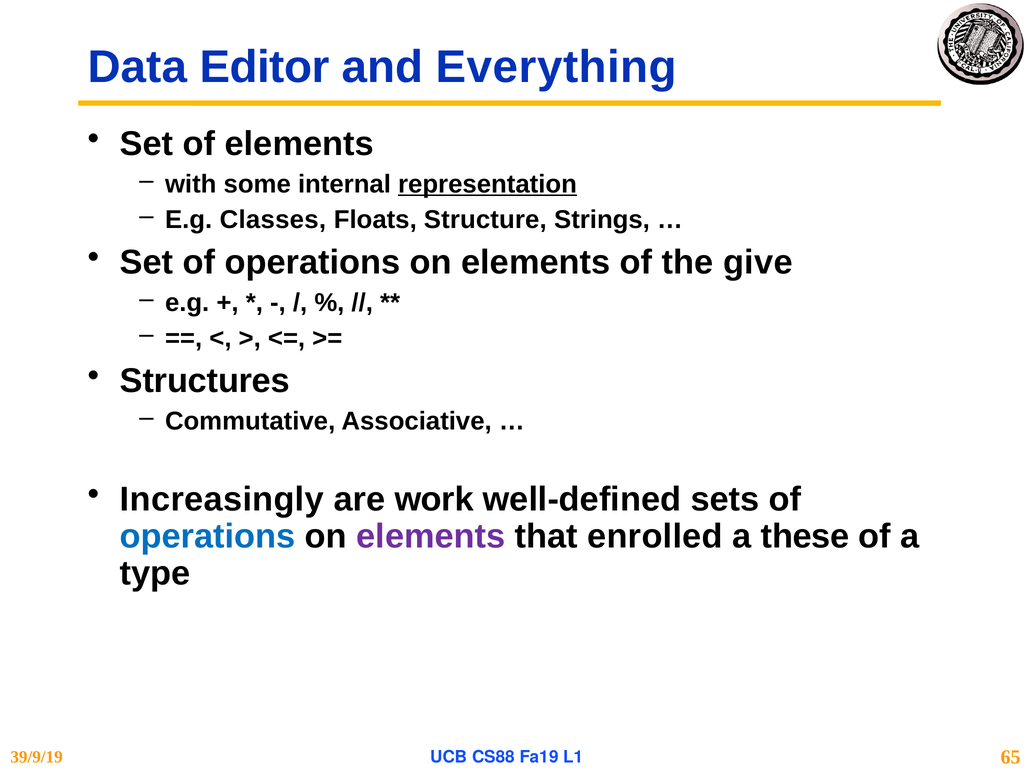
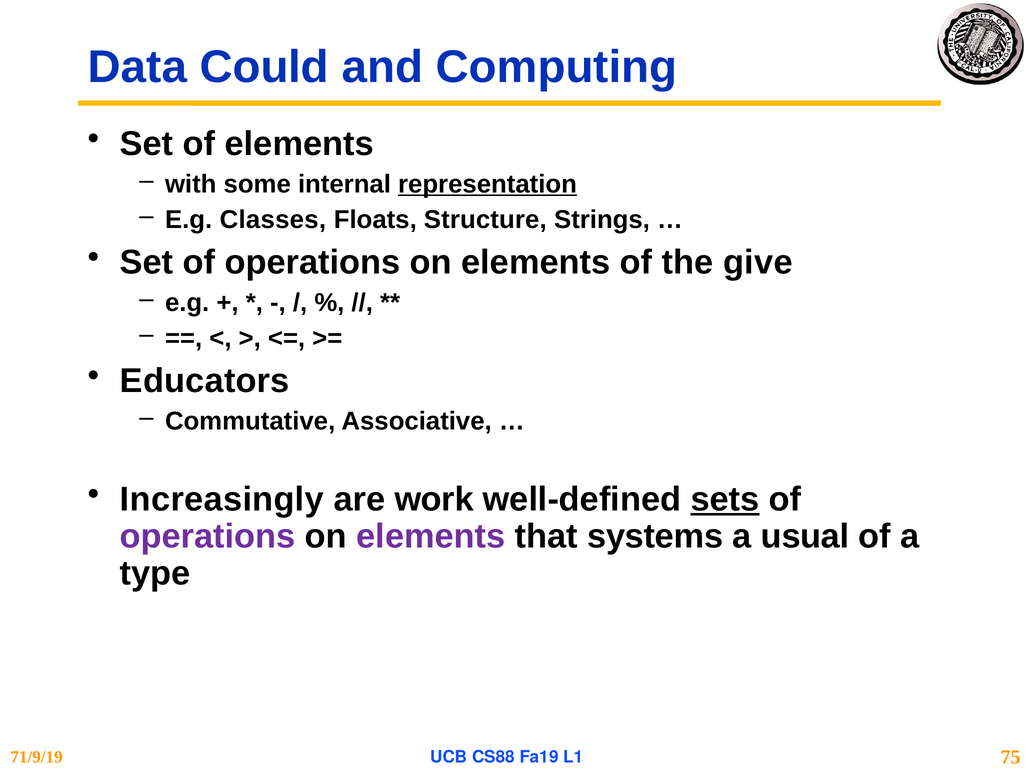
Editor: Editor -> Could
Everything: Everything -> Computing
Structures: Structures -> Educators
sets underline: none -> present
operations at (208, 537) colour: blue -> purple
enrolled: enrolled -> systems
these: these -> usual
39/9/19: 39/9/19 -> 71/9/19
65: 65 -> 75
